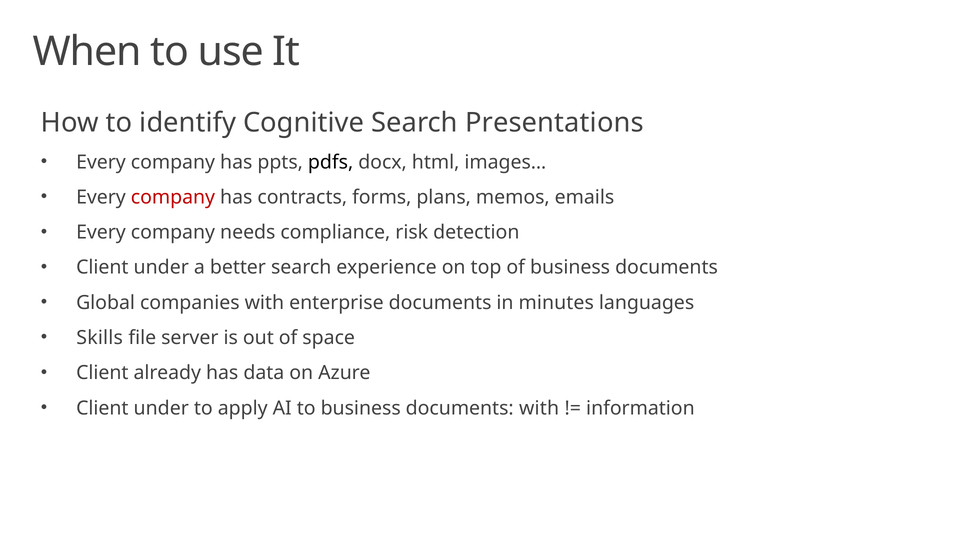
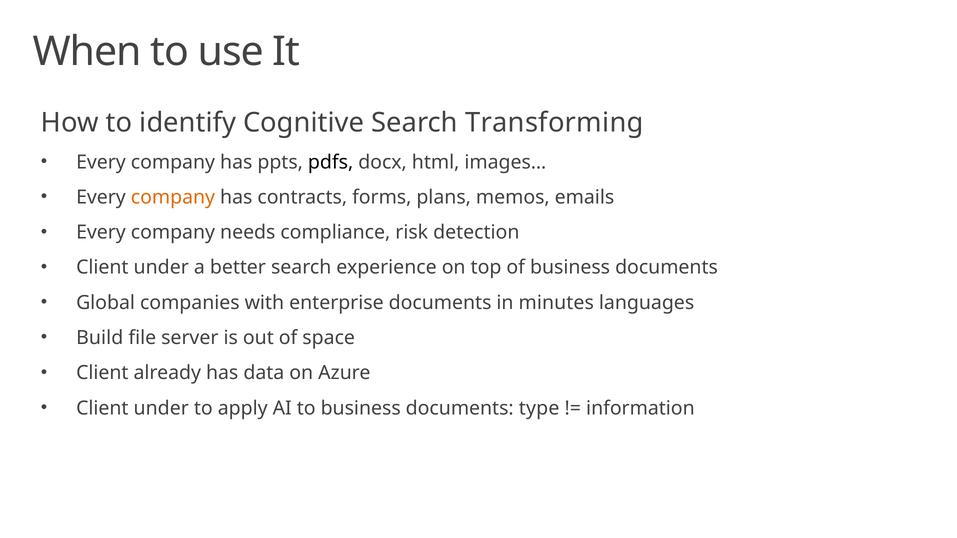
Presentations: Presentations -> Transforming
company at (173, 197) colour: red -> orange
Skills: Skills -> Build
documents with: with -> type
